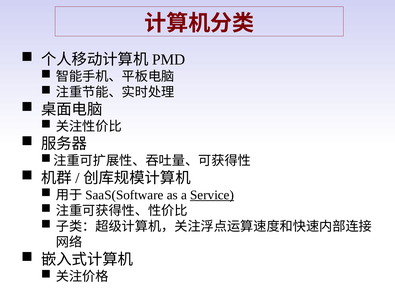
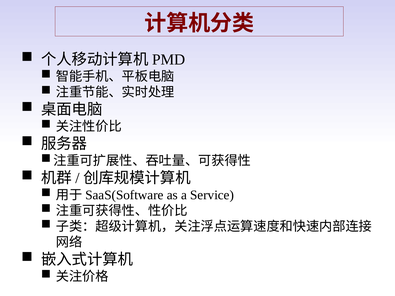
Service underline: present -> none
